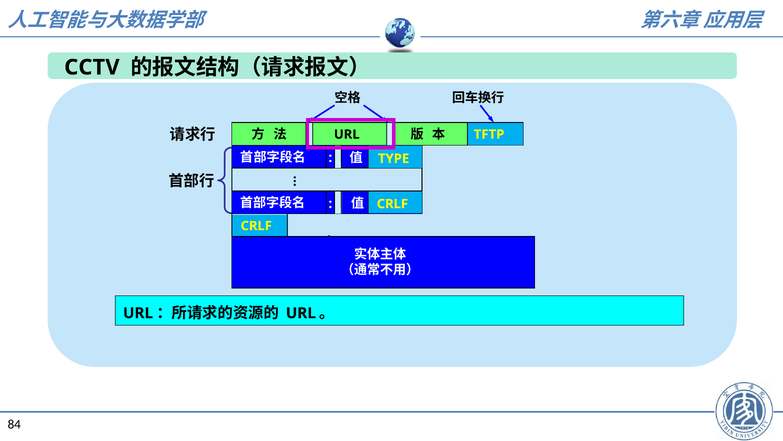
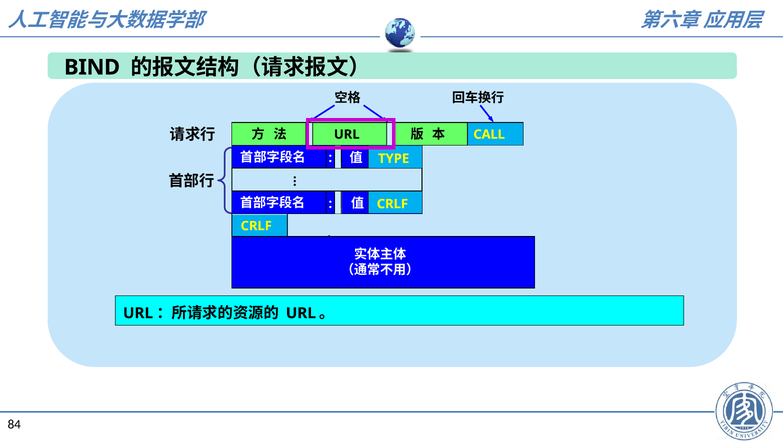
CCTV: CCTV -> BIND
TFTP: TFTP -> CALL
